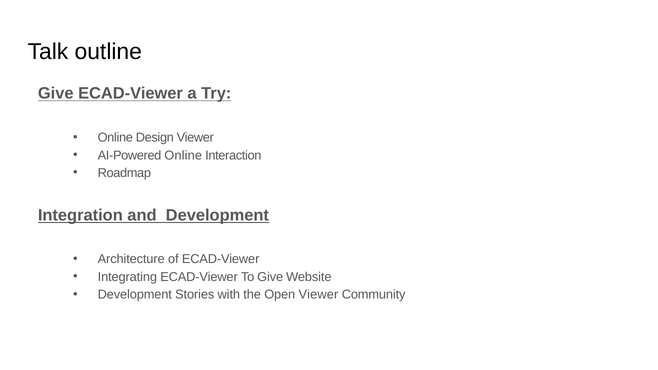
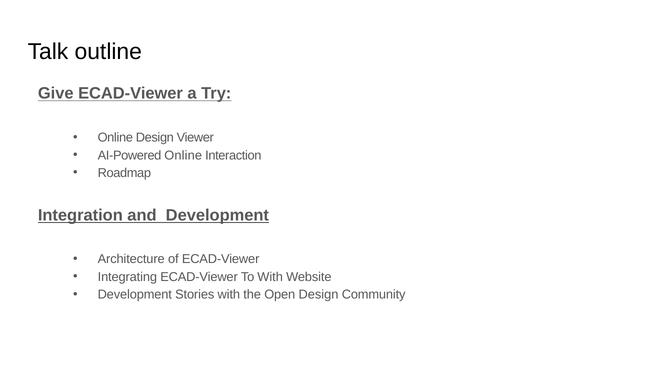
To Give: Give -> With
Open Viewer: Viewer -> Design
